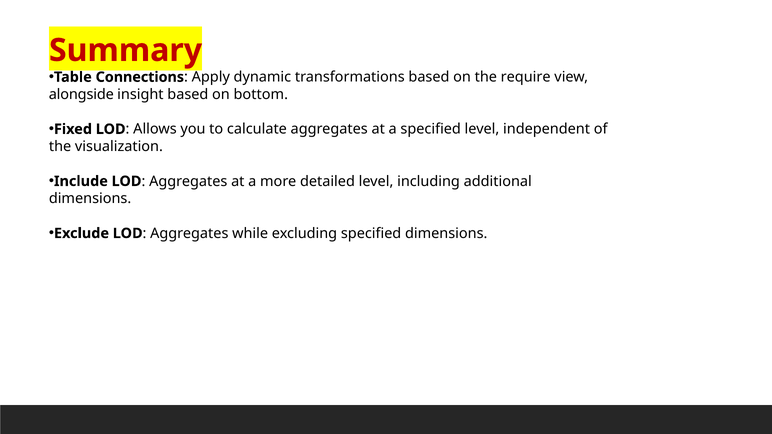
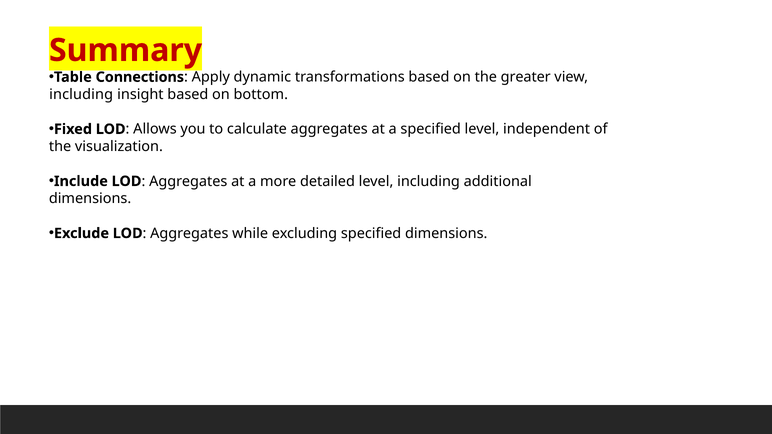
require: require -> greater
alongside at (81, 94): alongside -> including
